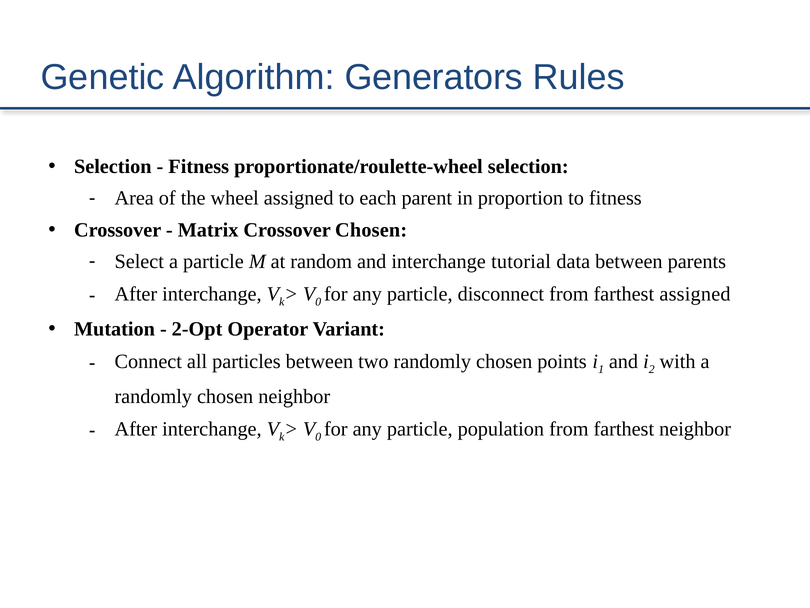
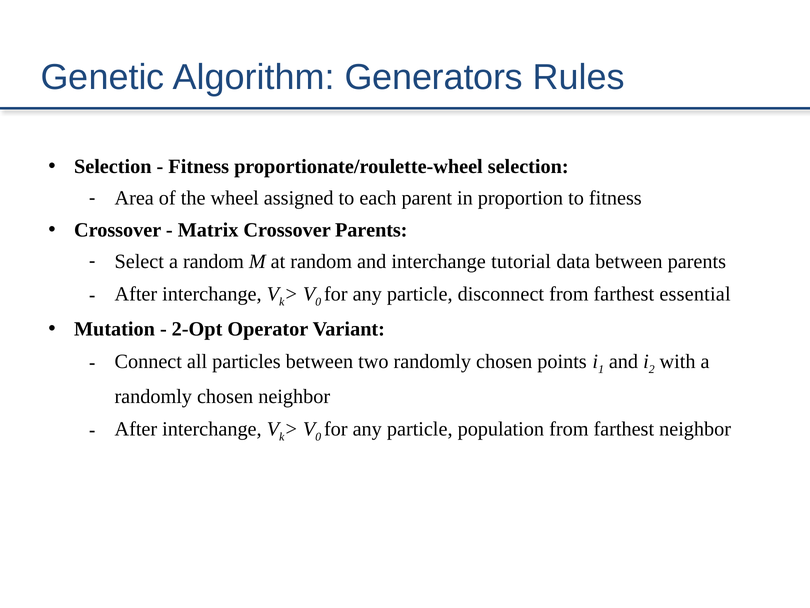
Crossover Chosen: Chosen -> Parents
a particle: particle -> random
farthest assigned: assigned -> essential
